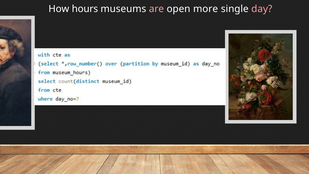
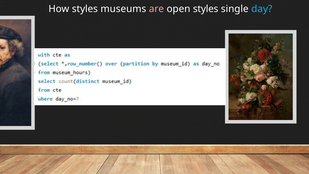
How hours: hours -> styles
open more: more -> styles
day colour: pink -> light blue
